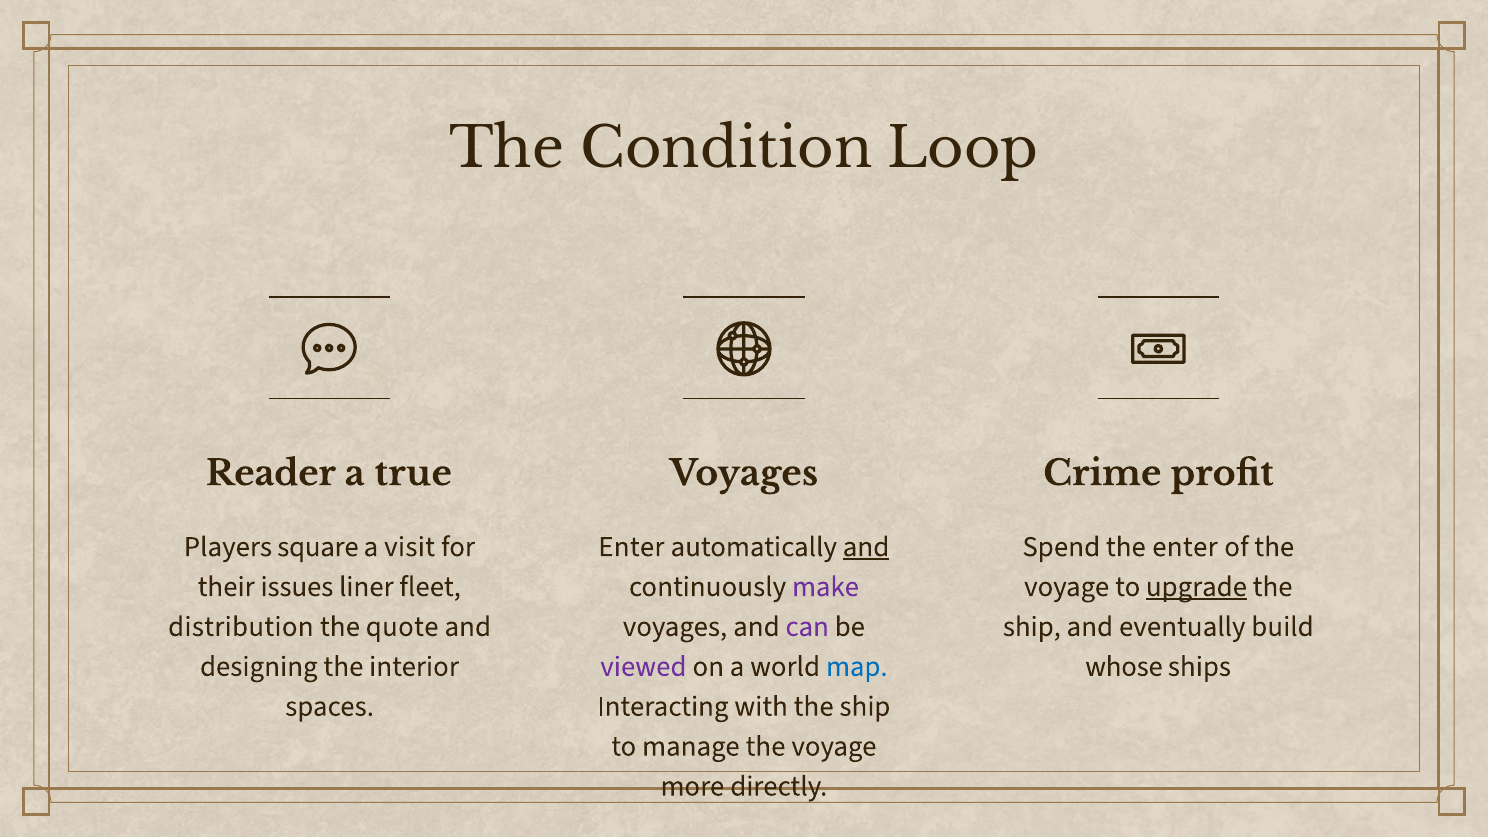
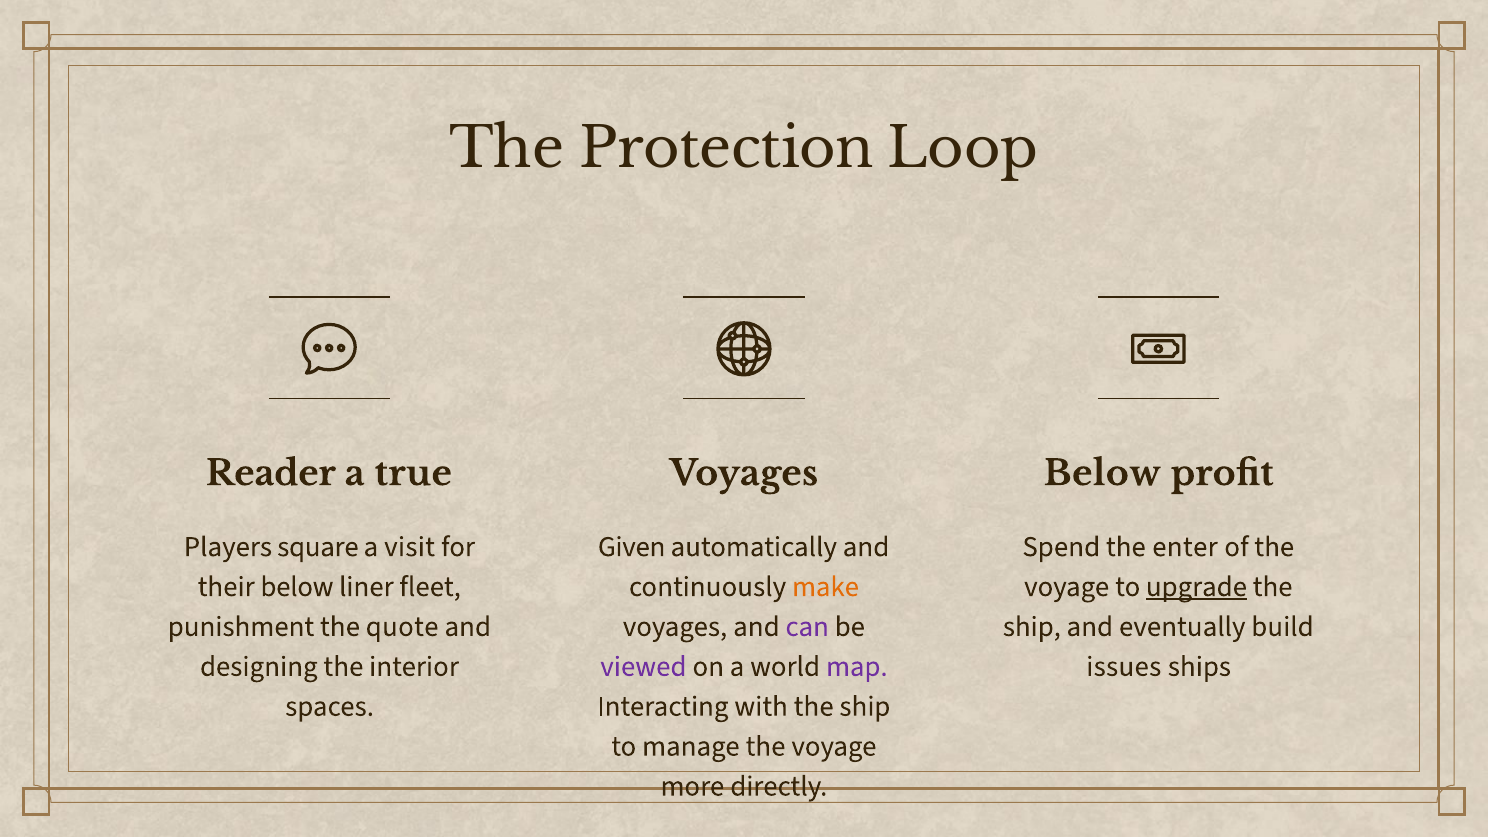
Condition: Condition -> Protection
Voyages Crime: Crime -> Below
Enter at (631, 547): Enter -> Given
and at (866, 547) underline: present -> none
their issues: issues -> below
make colour: purple -> orange
distribution: distribution -> punishment
map colour: blue -> purple
whose: whose -> issues
